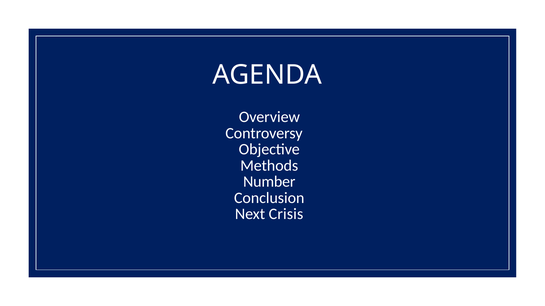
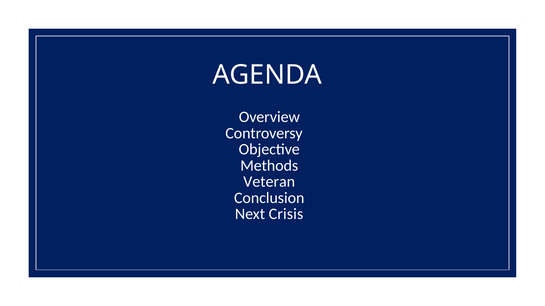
Number: Number -> Veteran
